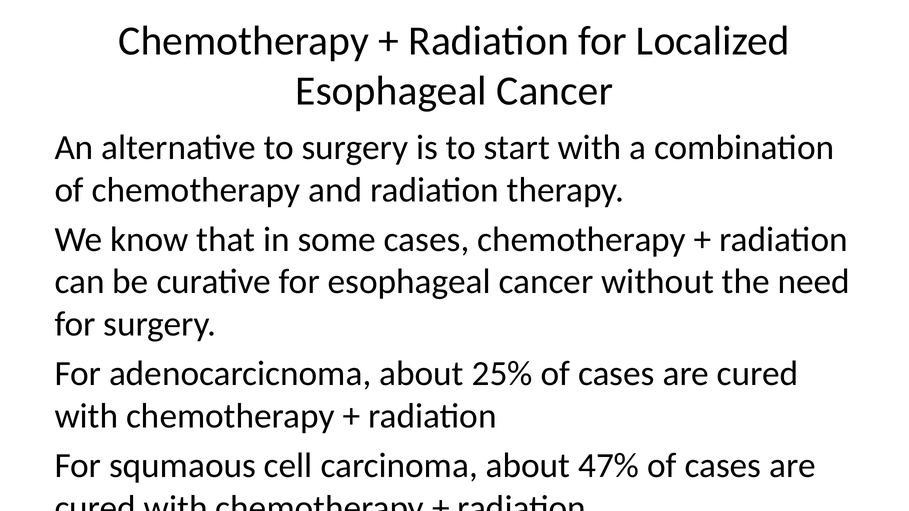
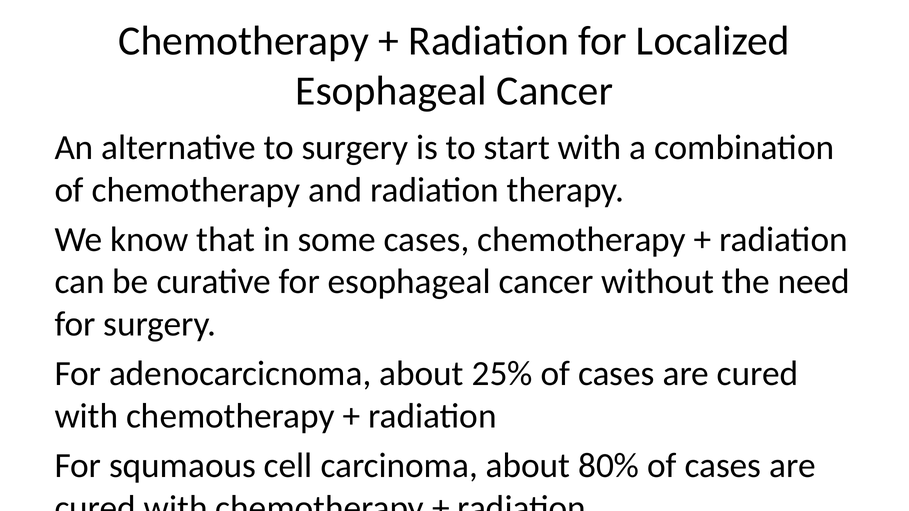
47%: 47% -> 80%
